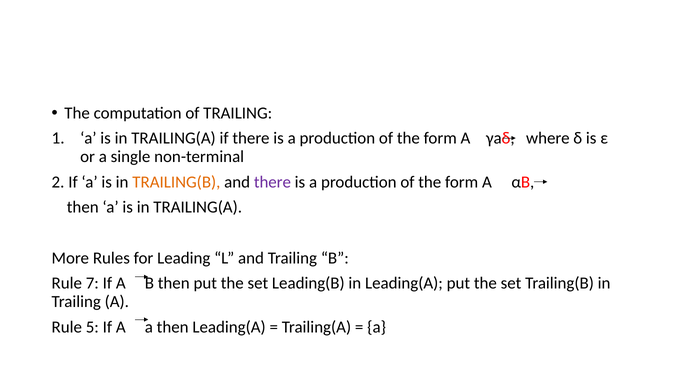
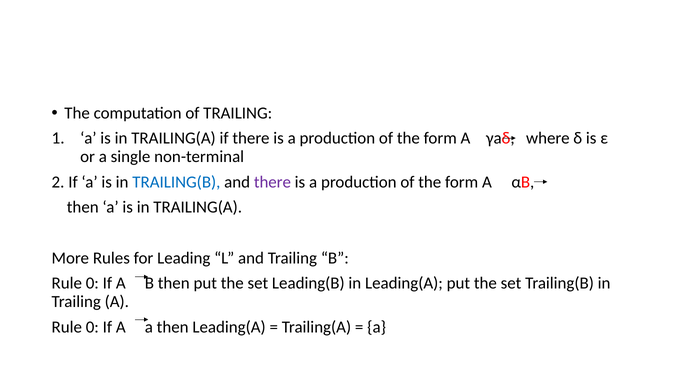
TRAILING(B at (176, 182) colour: orange -> blue
7 at (92, 283): 7 -> 0
5 at (92, 327): 5 -> 0
